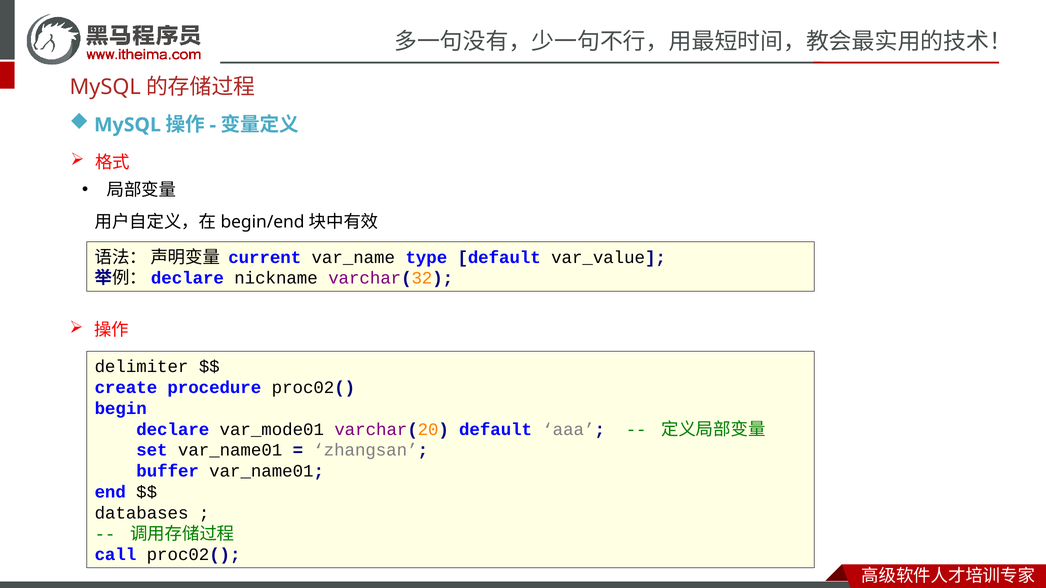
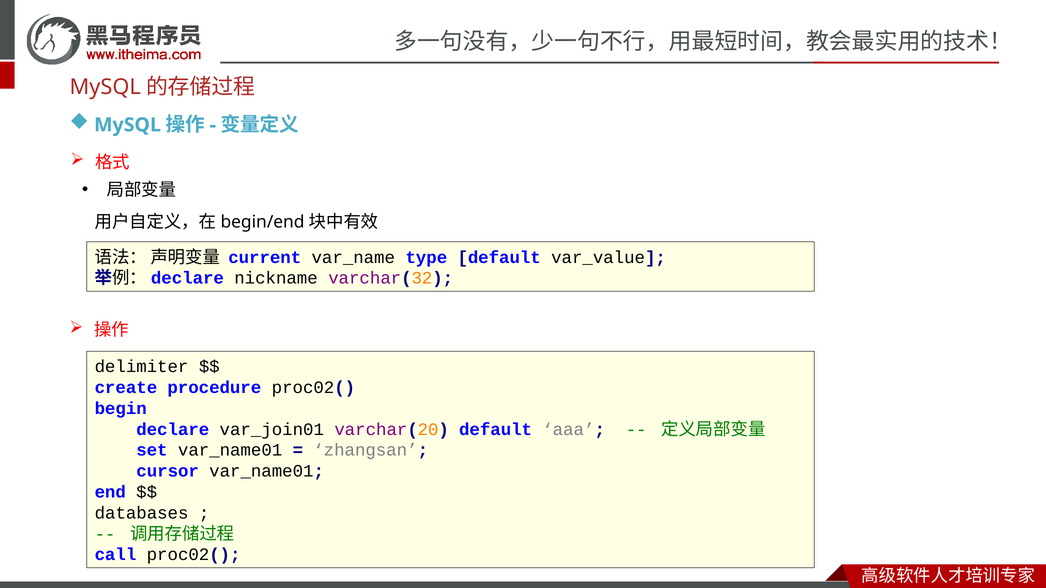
var_mode01: var_mode01 -> var_join01
buffer: buffer -> cursor
